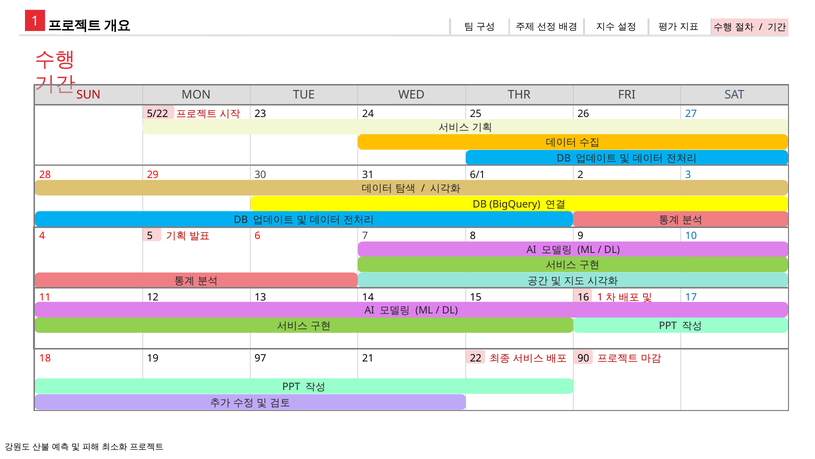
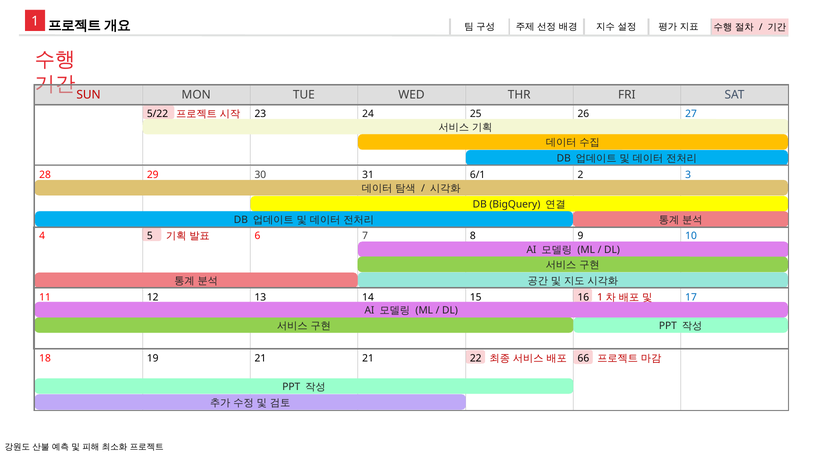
19 97: 97 -> 21
90: 90 -> 66
